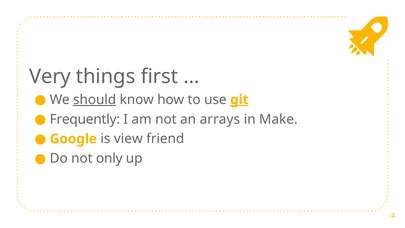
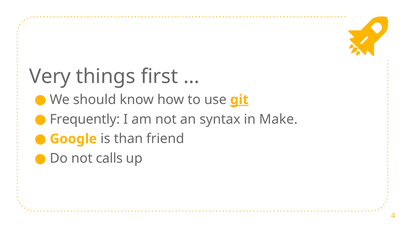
should underline: present -> none
arrays: arrays -> syntax
view: view -> than
only: only -> calls
